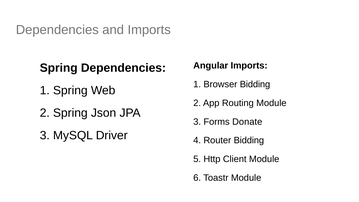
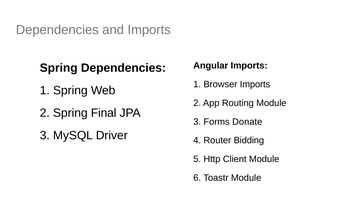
Browser Bidding: Bidding -> Imports
Json: Json -> Final
